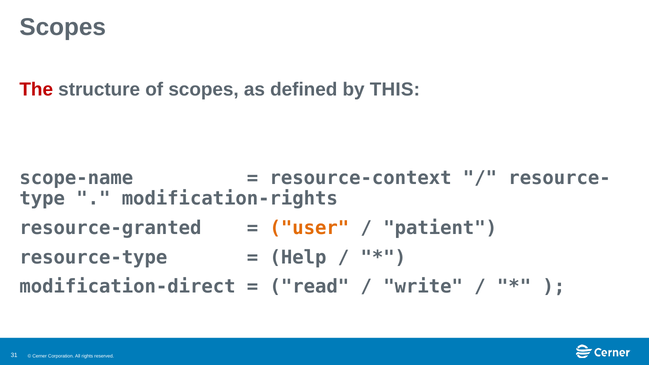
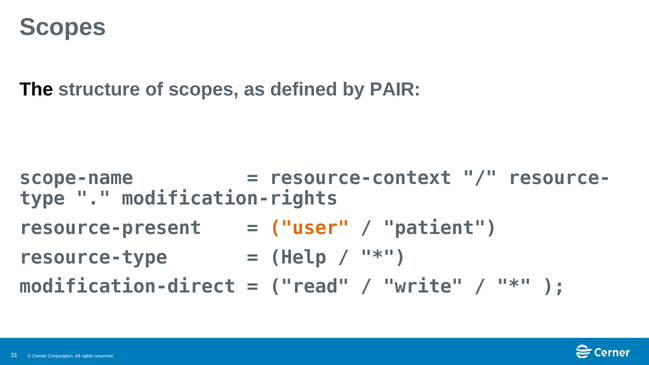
The colour: red -> black
THIS: THIS -> PAIR
resource-granted: resource-granted -> resource-present
